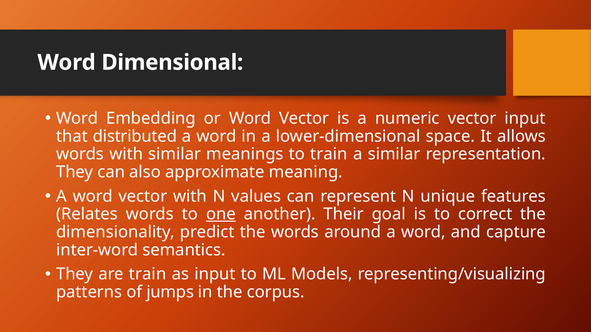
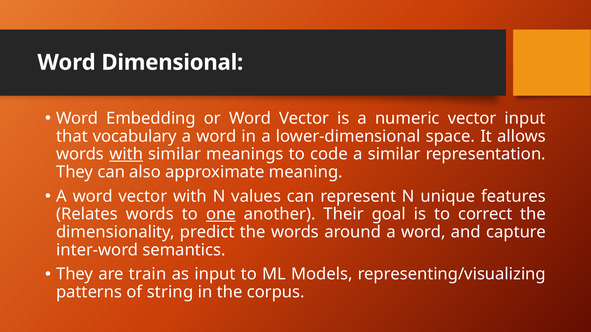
distributed: distributed -> vocabulary
with at (126, 154) underline: none -> present
to train: train -> code
jumps: jumps -> string
